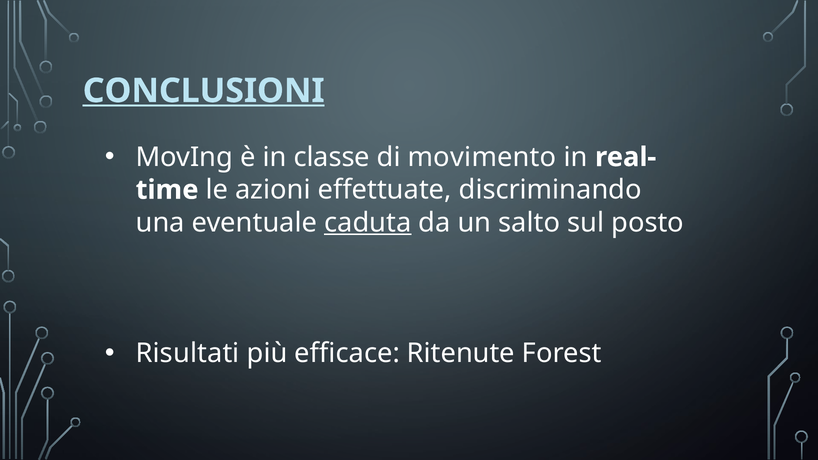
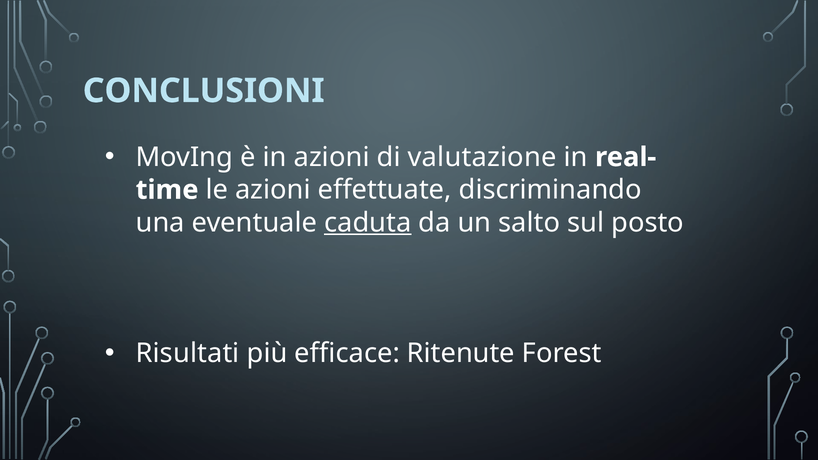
CONCLUSIONI underline: present -> none
in classe: classe -> azioni
movimento: movimento -> valutazione
